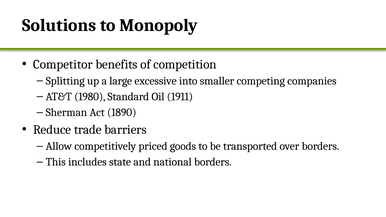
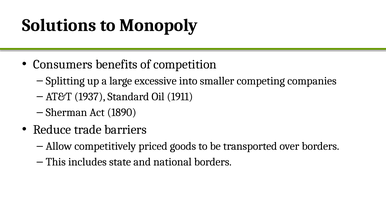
Competitor: Competitor -> Consumers
1980: 1980 -> 1937
